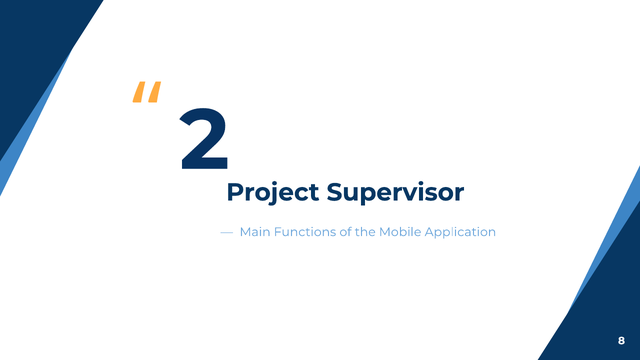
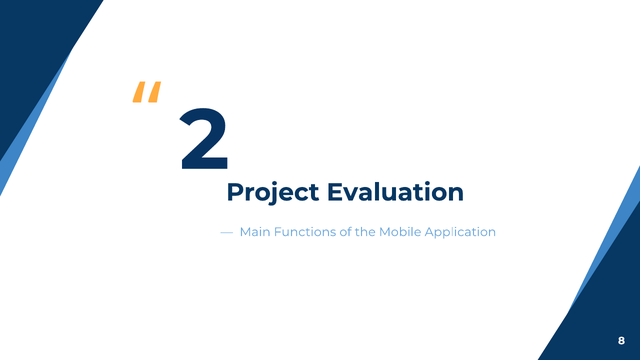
Supervisor: Supervisor -> Evaluation
